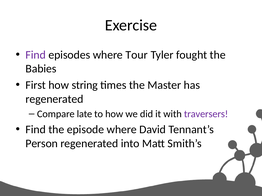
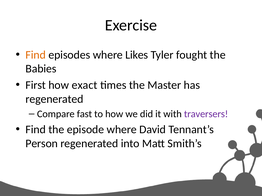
Find at (36, 55) colour: purple -> orange
Tour: Tour -> Likes
string: string -> exact
late: late -> fast
